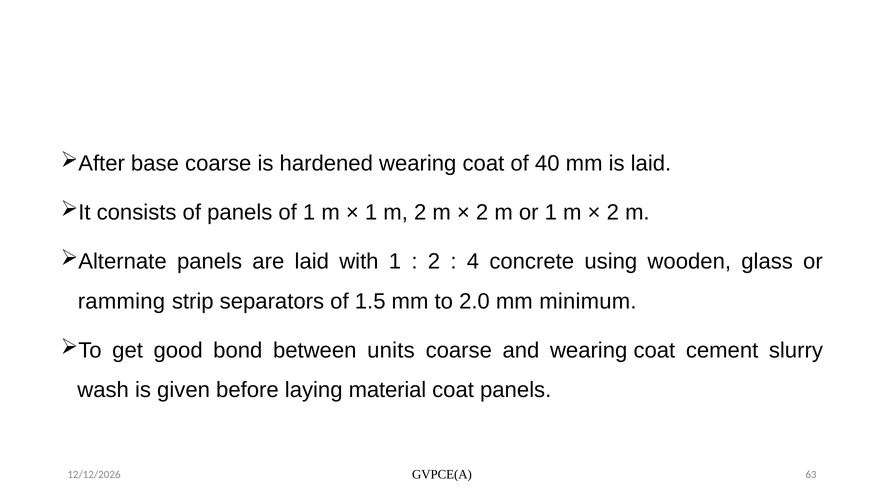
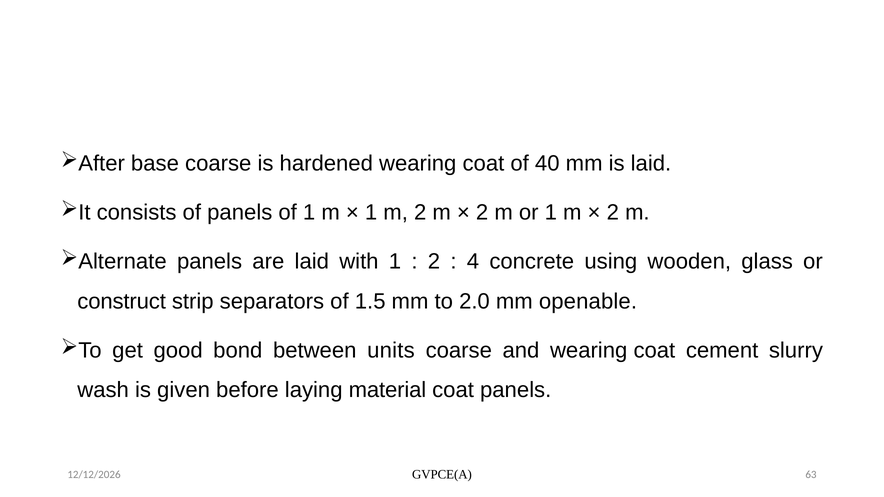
ramming: ramming -> construct
minimum: minimum -> openable
